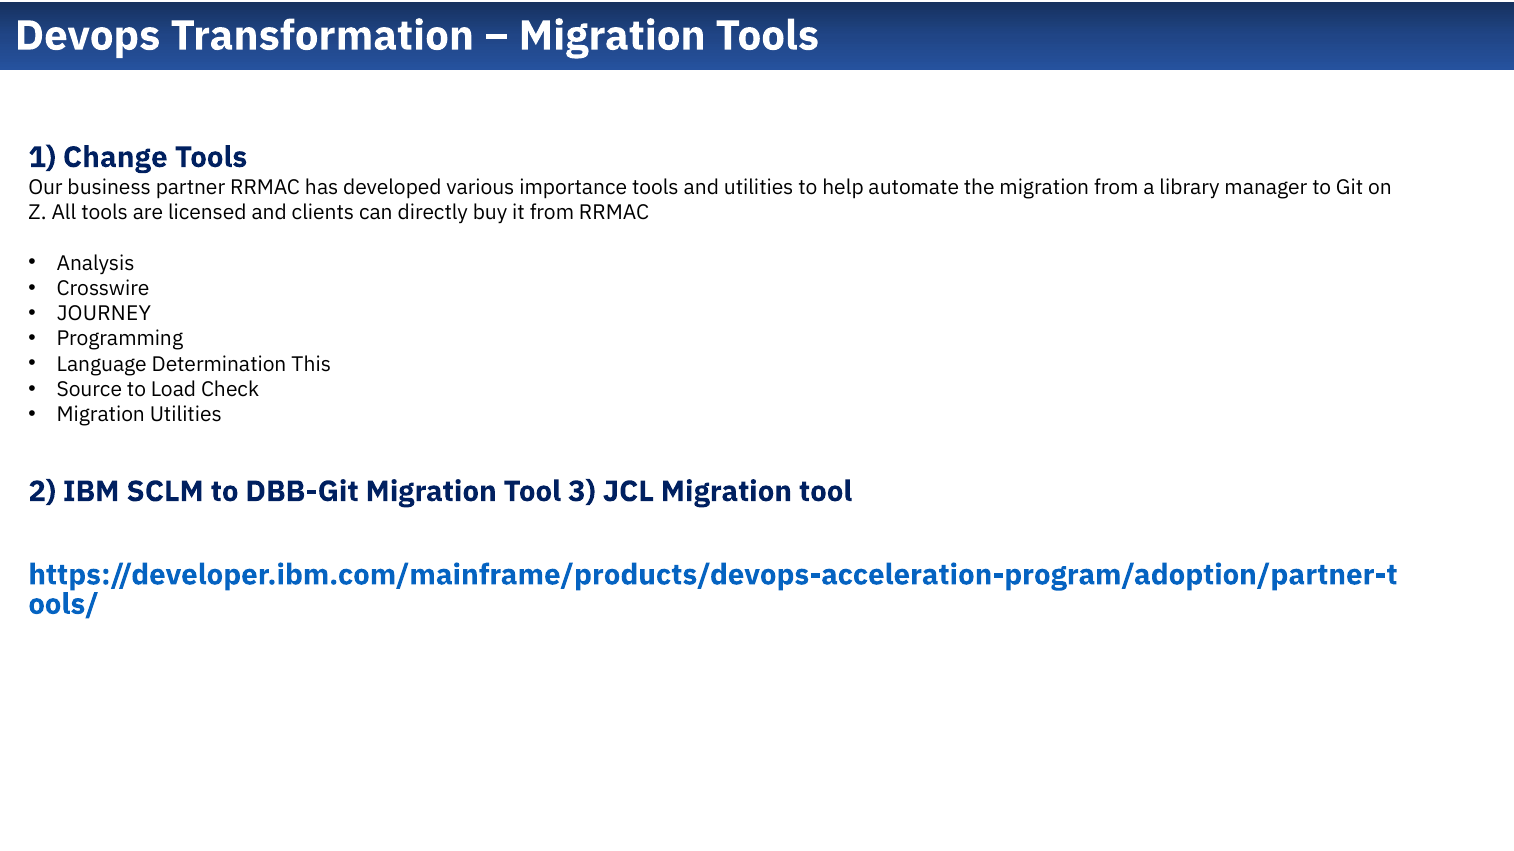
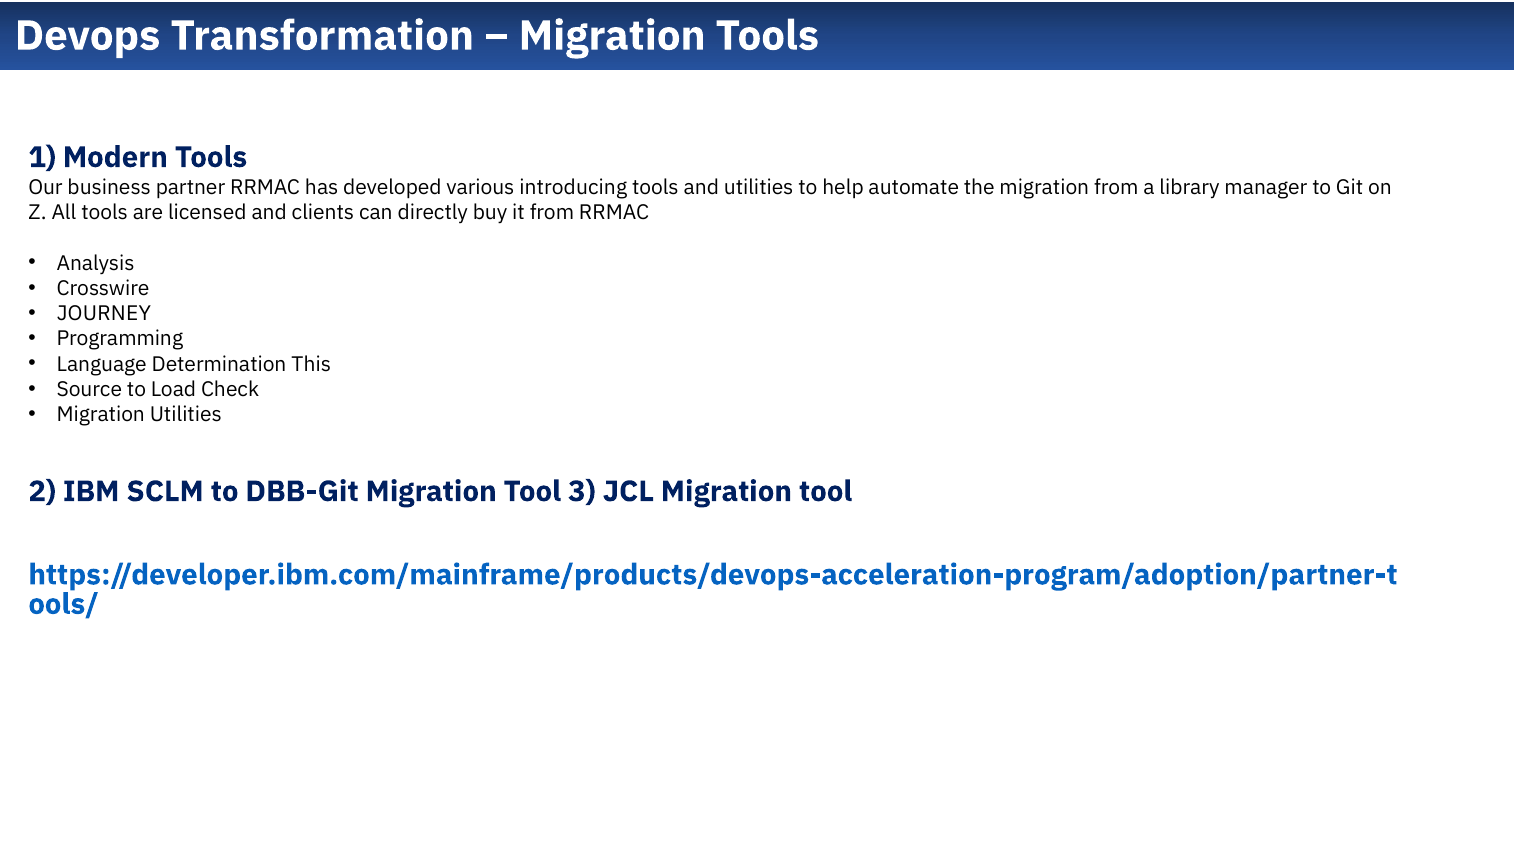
Change: Change -> Modern
importance: importance -> introducing
